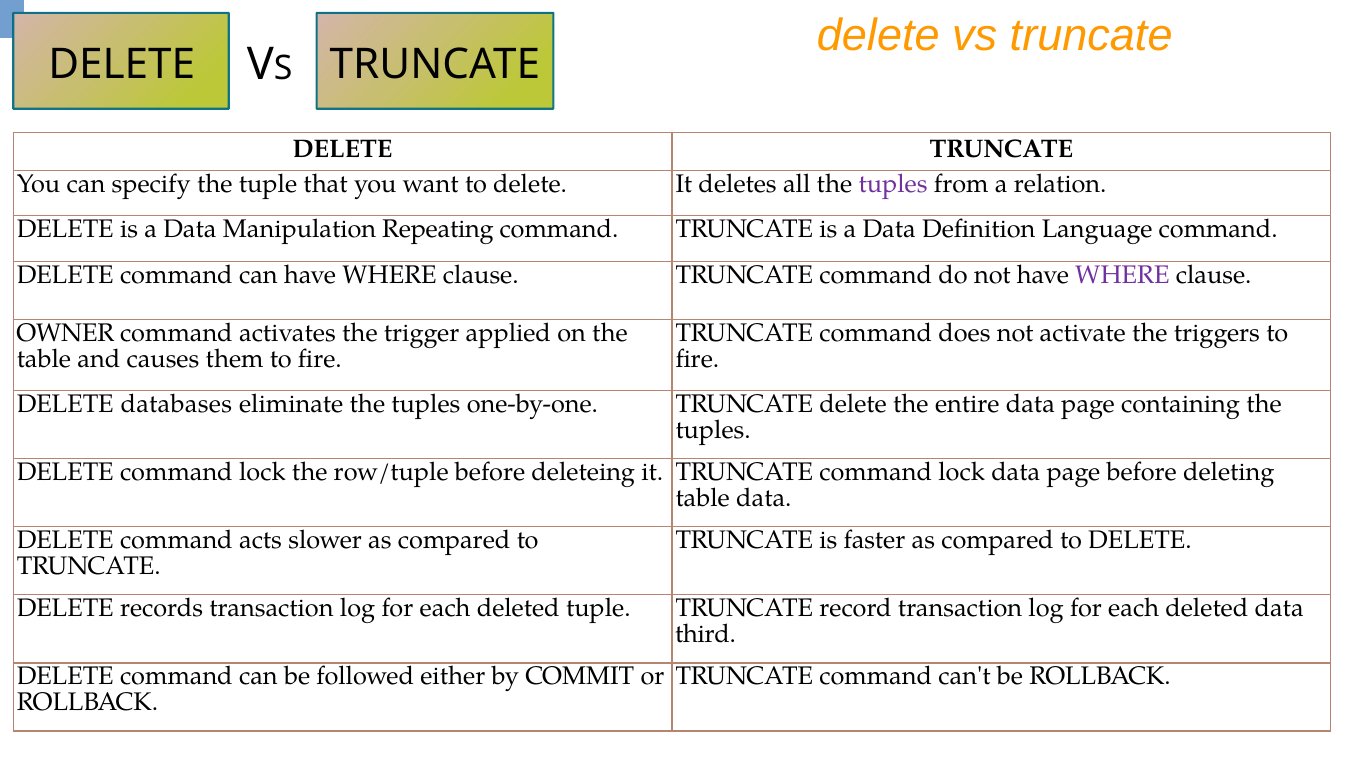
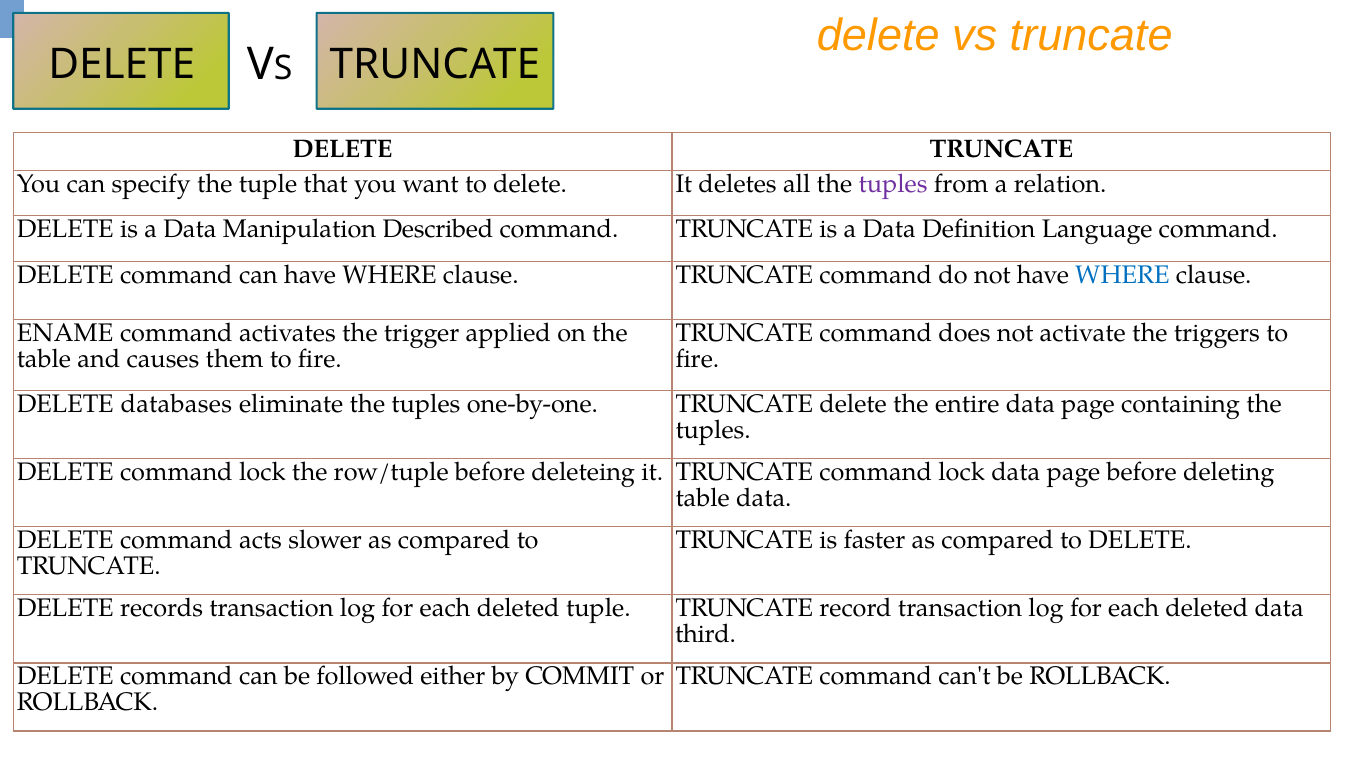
Repeating: Repeating -> Described
WHERE at (1122, 275) colour: purple -> blue
OWNER: OWNER -> ENAME
